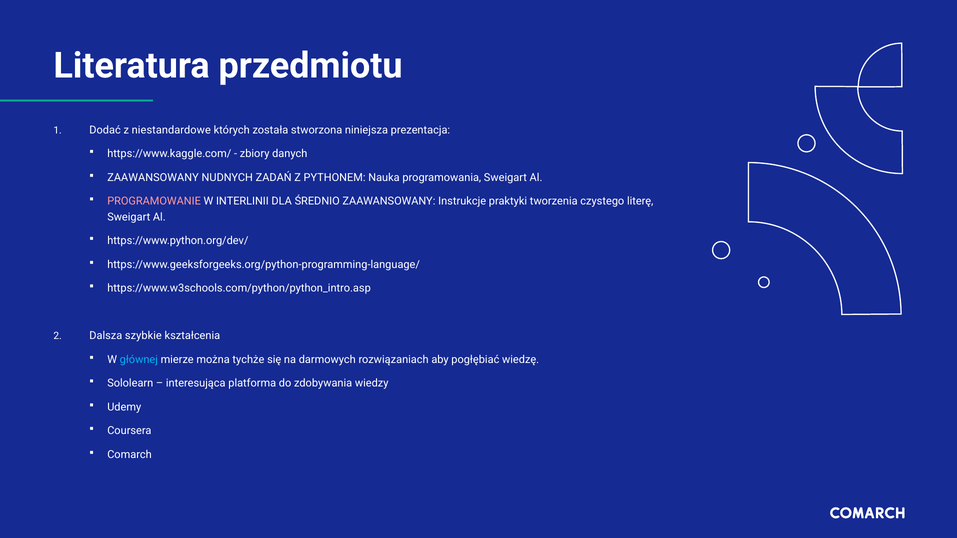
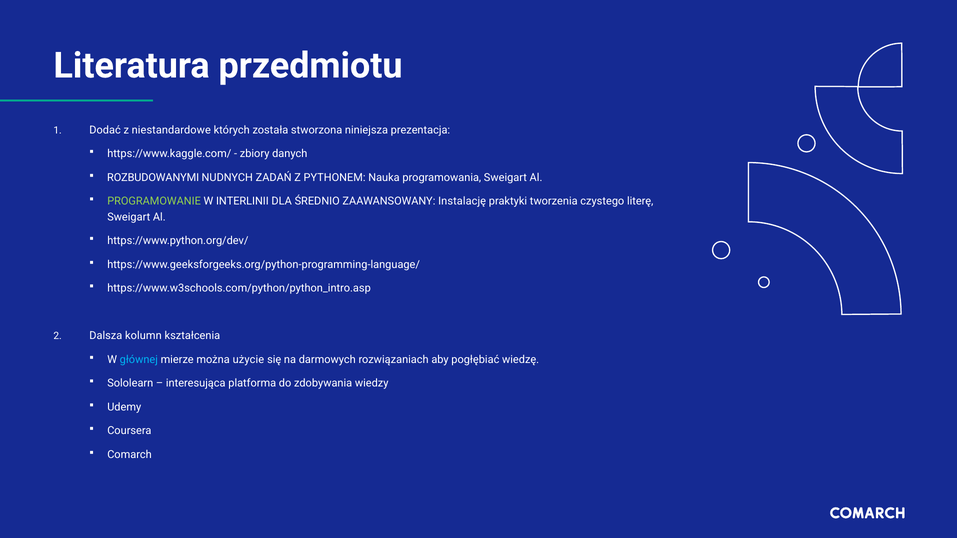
ZAAWANSOWANY at (153, 178): ZAAWANSOWANY -> ROZBUDOWANYMI
PROGRAMOWANIE colour: pink -> light green
Instrukcje: Instrukcje -> Instalację
szybkie: szybkie -> kolumn
tychże: tychże -> użycie
